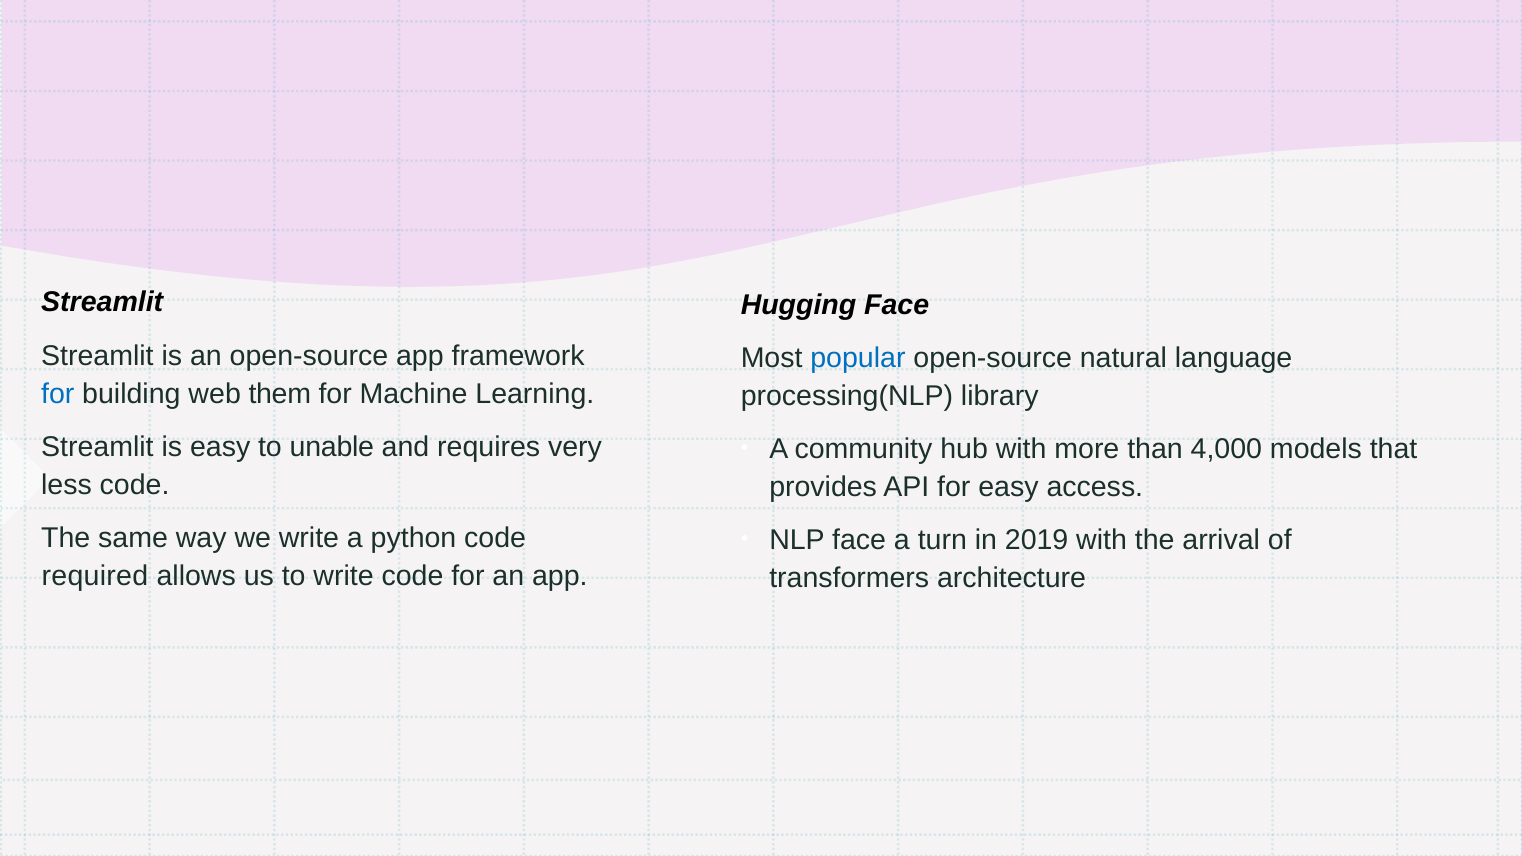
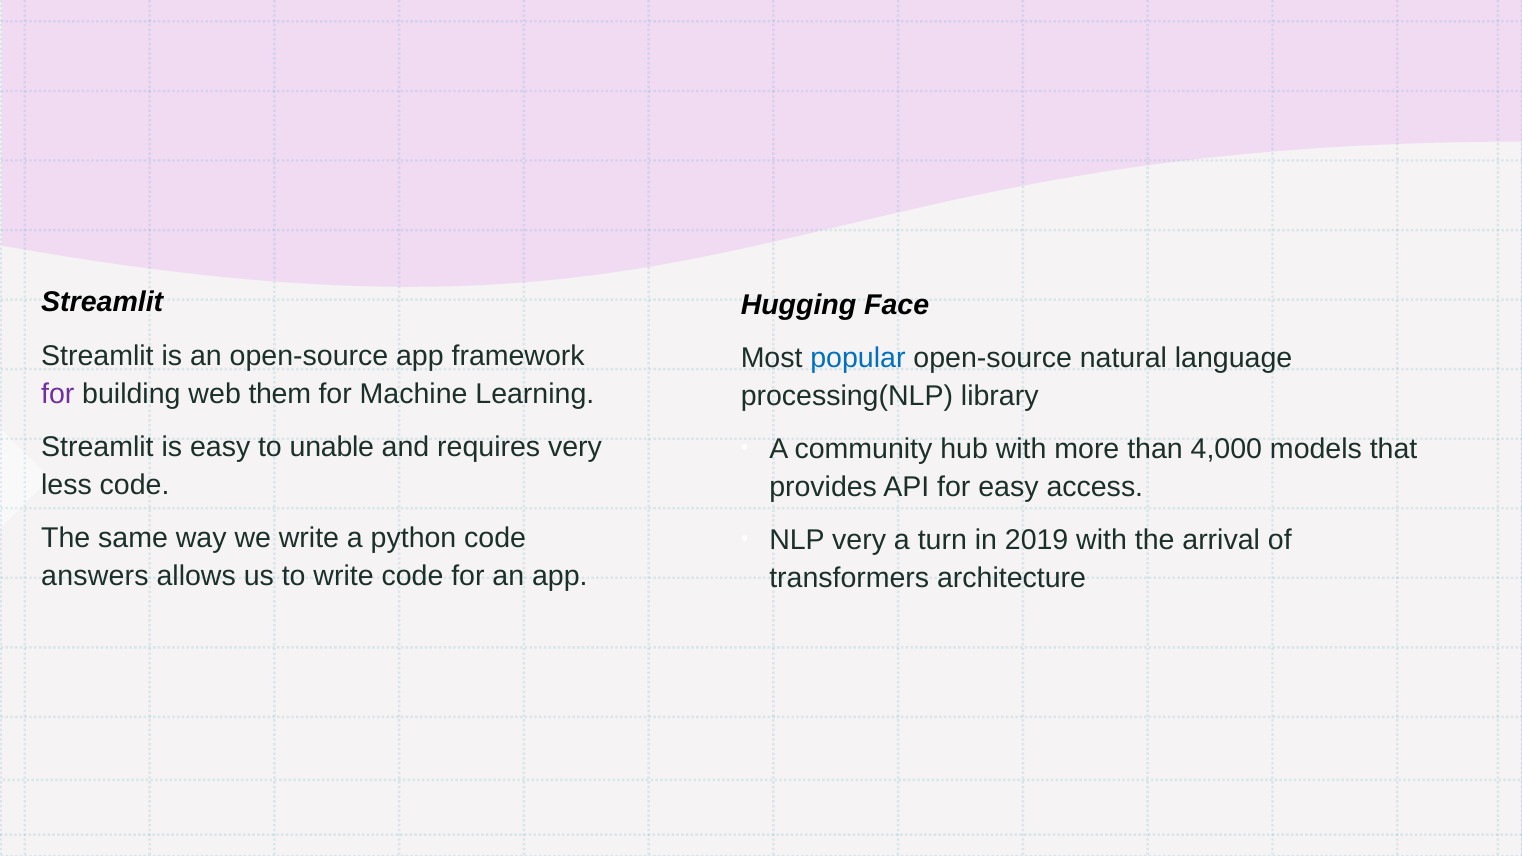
for at (58, 394) colour: blue -> purple
NLP face: face -> very
required: required -> answers
